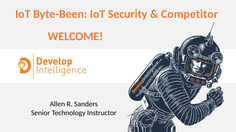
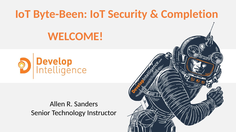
Competitor: Competitor -> Completion
